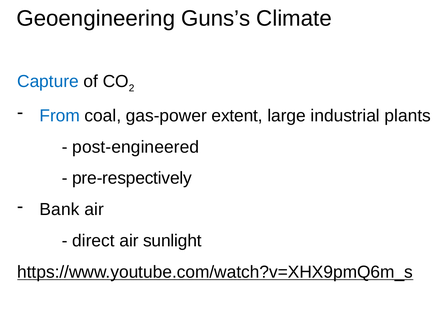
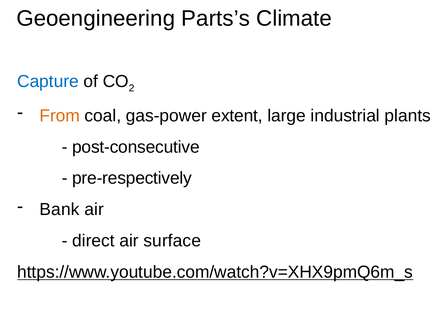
Guns’s: Guns’s -> Parts’s
From colour: blue -> orange
post-engineered: post-engineered -> post-consecutive
sunlight: sunlight -> surface
